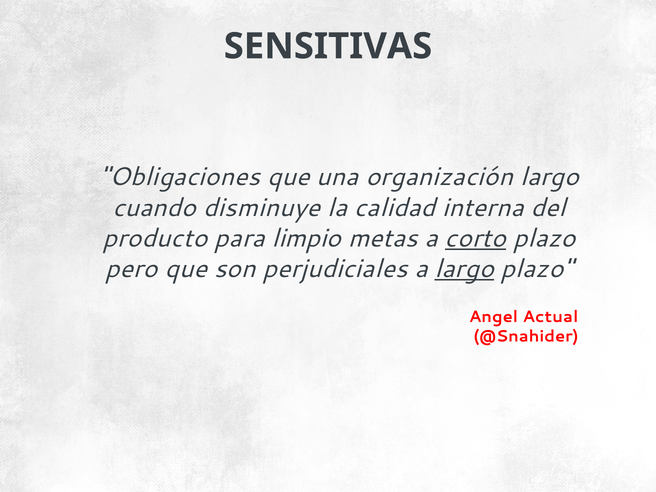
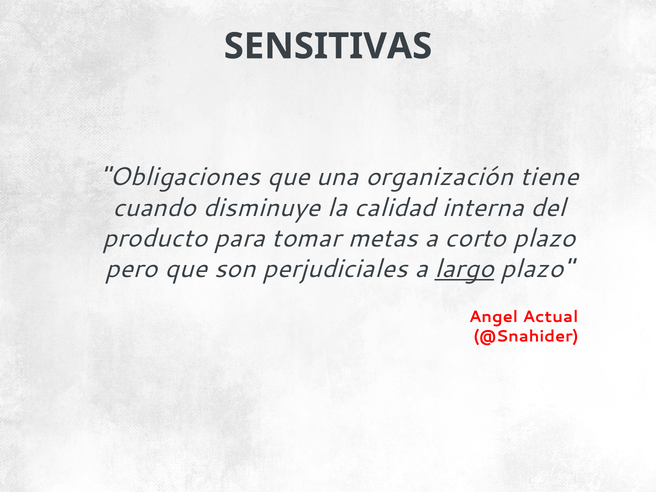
organización largo: largo -> tiene
limpio: limpio -> tomar
corto underline: present -> none
